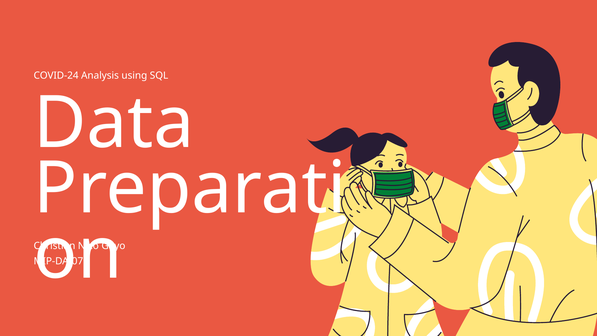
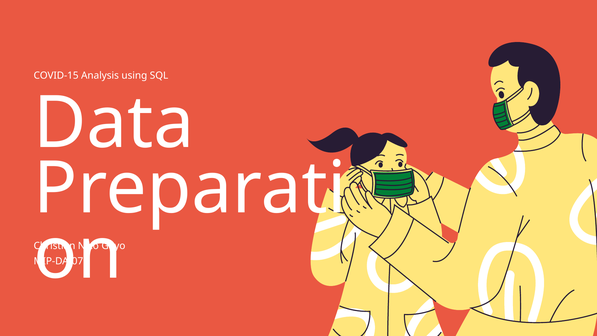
COVID-24: COVID-24 -> COVID-15
